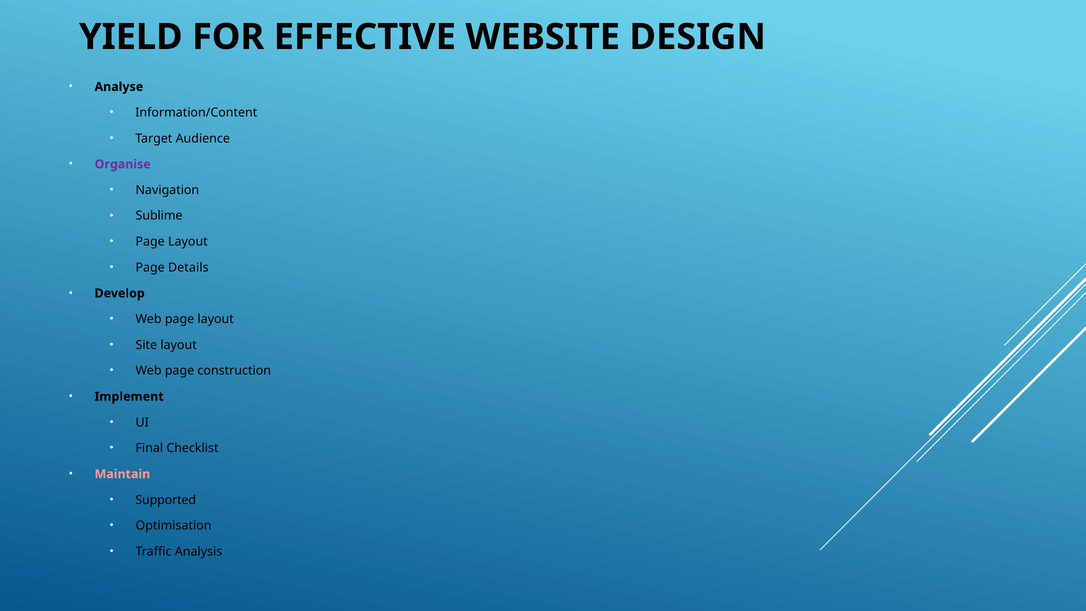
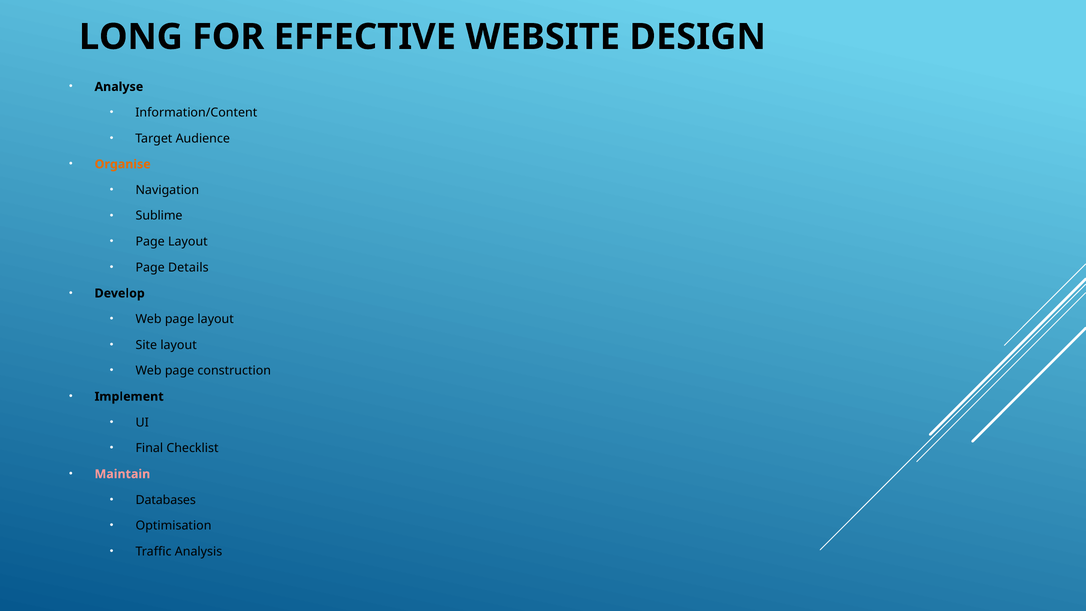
YIELD: YIELD -> LONG
Organise colour: purple -> orange
Supported: Supported -> Databases
